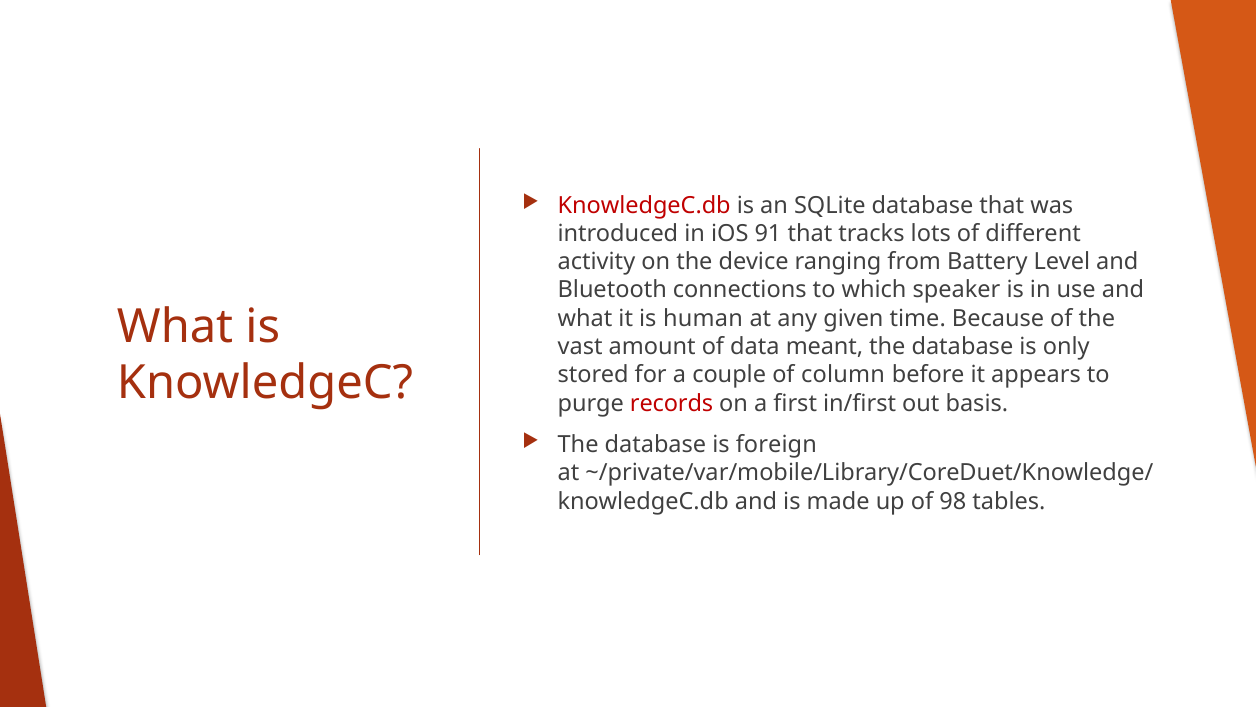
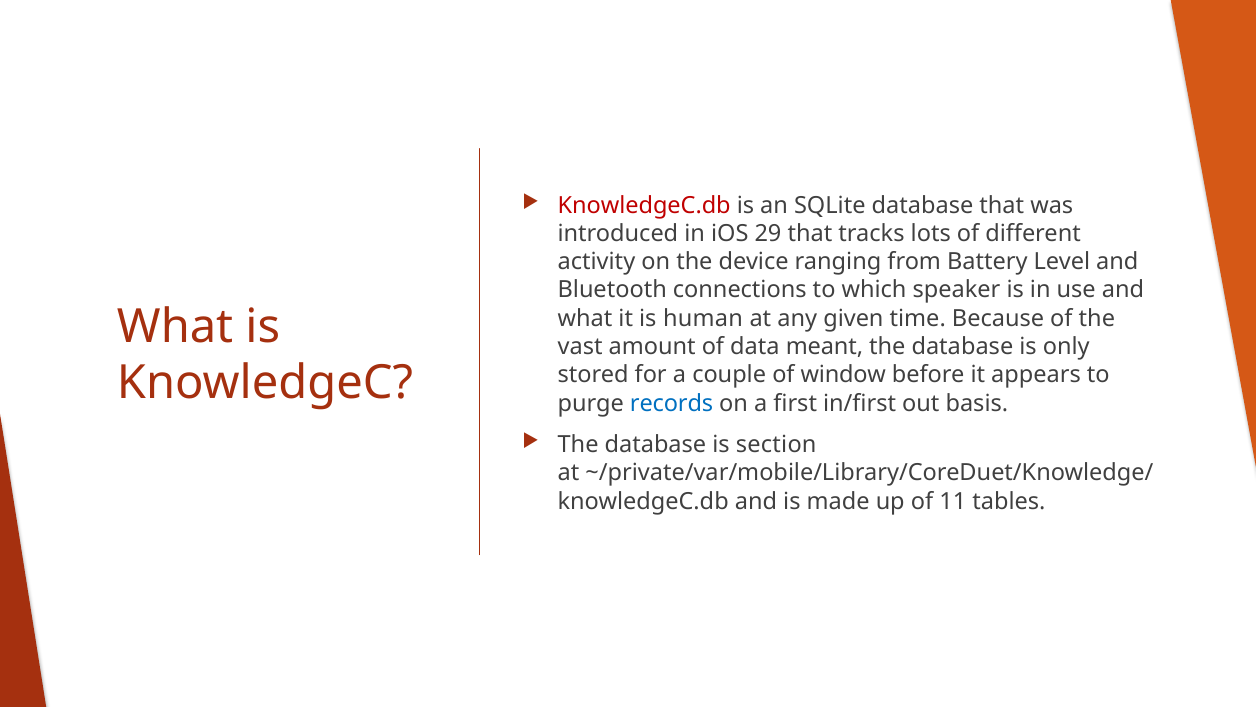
91: 91 -> 29
column: column -> window
records colour: red -> blue
foreign: foreign -> section
98: 98 -> 11
